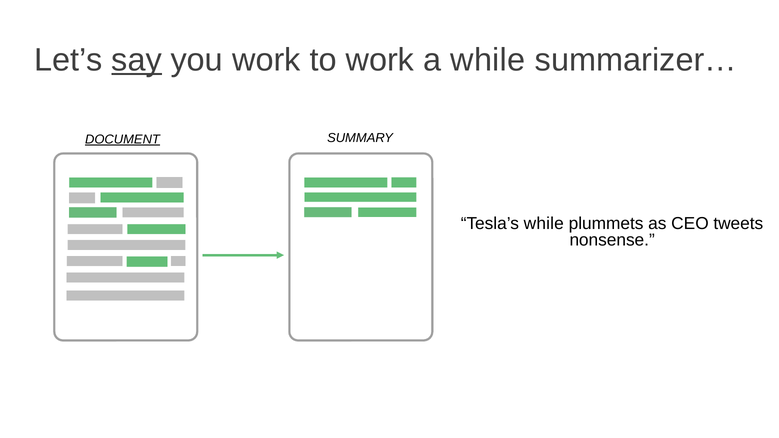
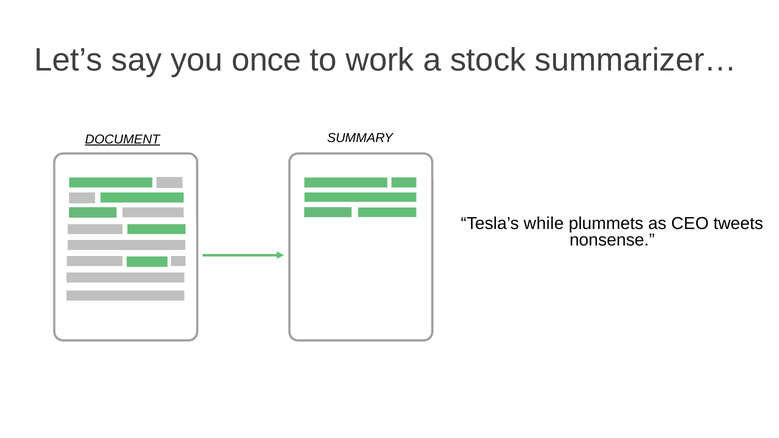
say underline: present -> none
you work: work -> once
a while: while -> stock
